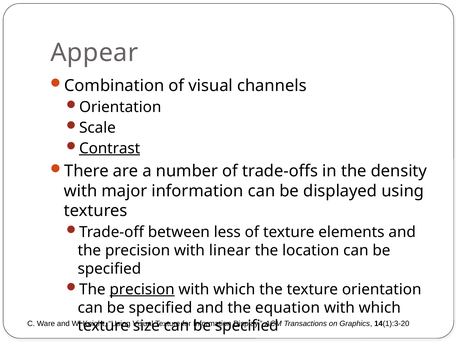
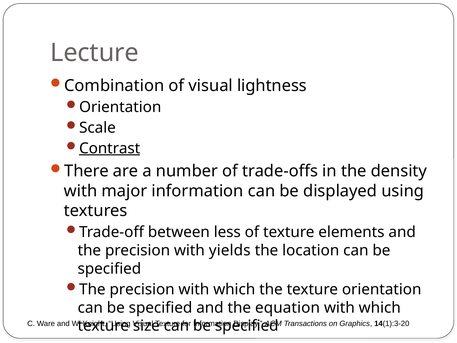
Appear: Appear -> Lecture
channels: channels -> lightness
linear: linear -> yields
precision at (142, 289) underline: present -> none
